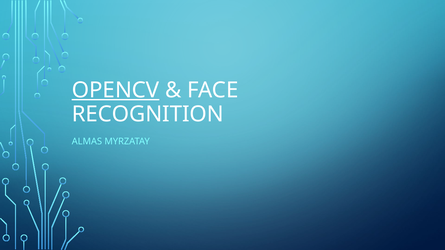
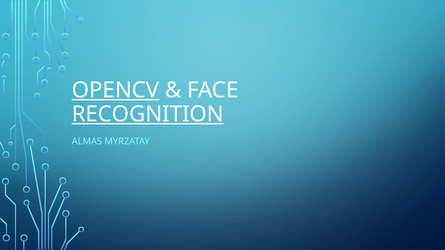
RECOGNITION underline: none -> present
